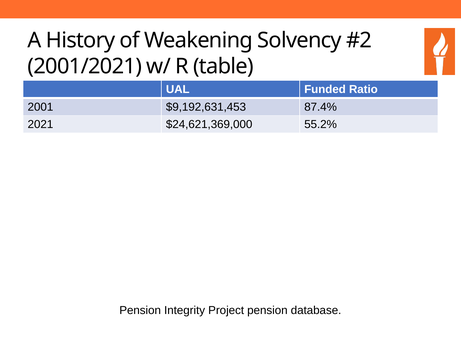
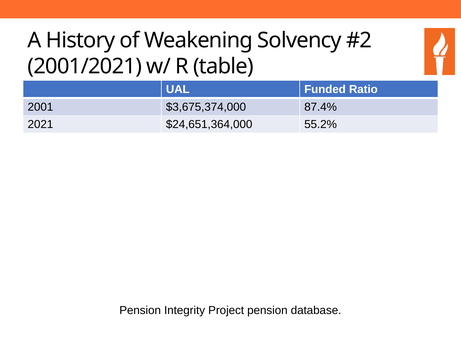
$9,192,631,453: $9,192,631,453 -> $3,675,374,000
$24,621,369,000: $24,621,369,000 -> $24,651,364,000
